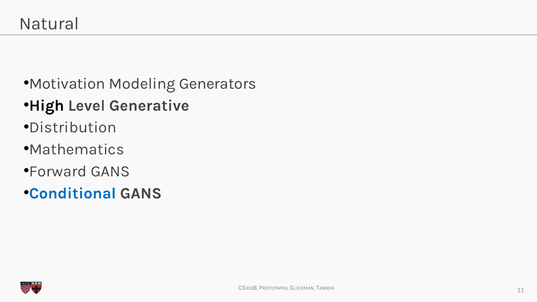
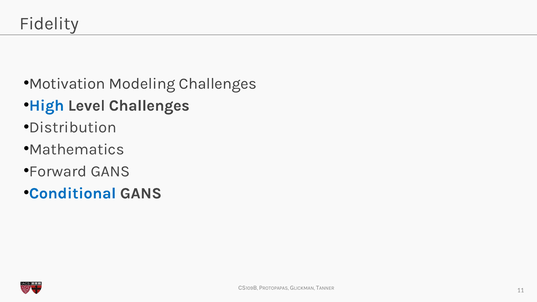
Natural: Natural -> Fidelity
Modeling Generators: Generators -> Challenges
High colour: black -> blue
Level Generative: Generative -> Challenges
